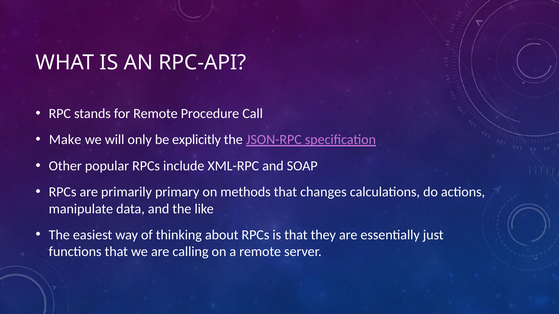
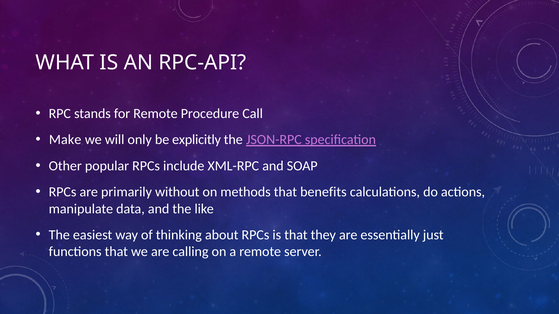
primary: primary -> without
changes: changes -> benefits
